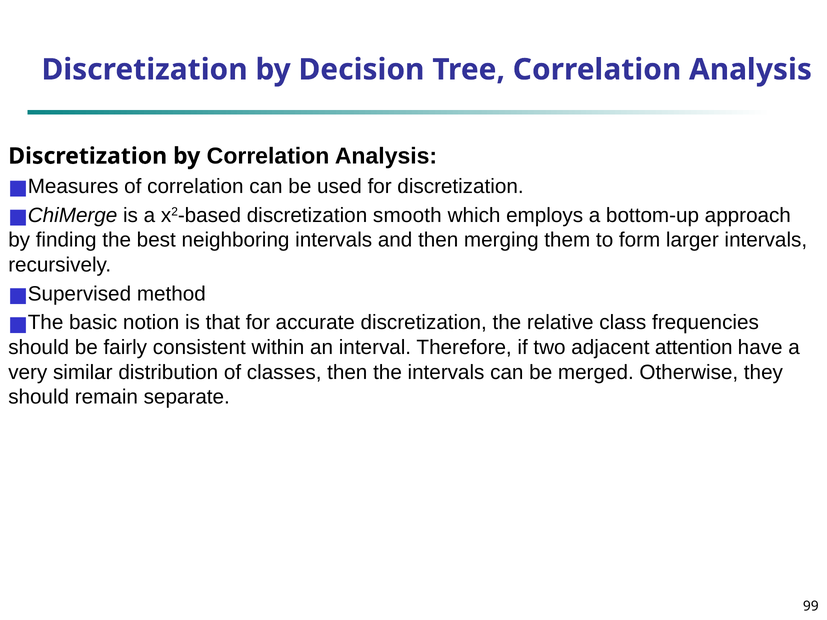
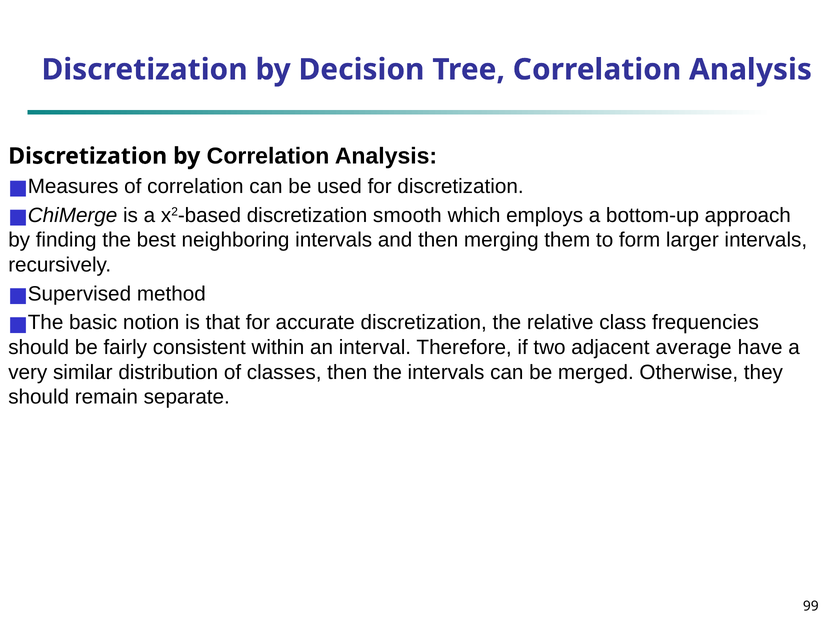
attention: attention -> average
